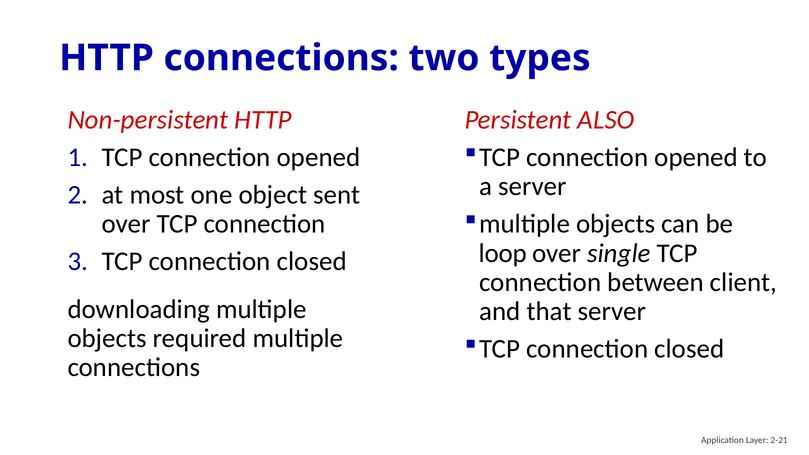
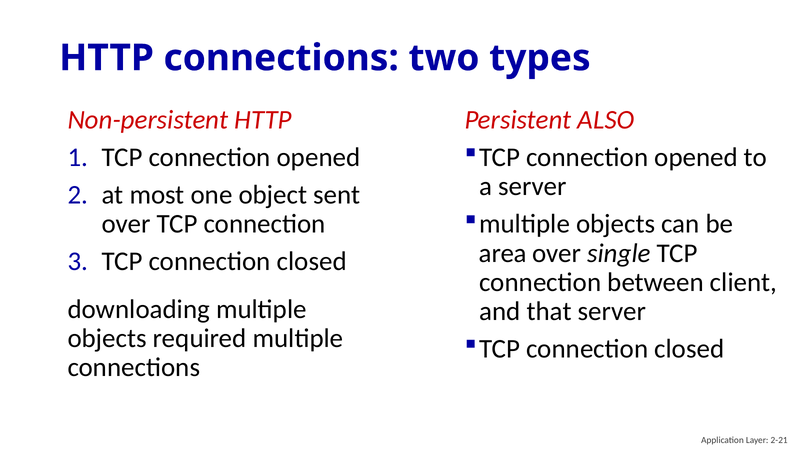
loop: loop -> area
